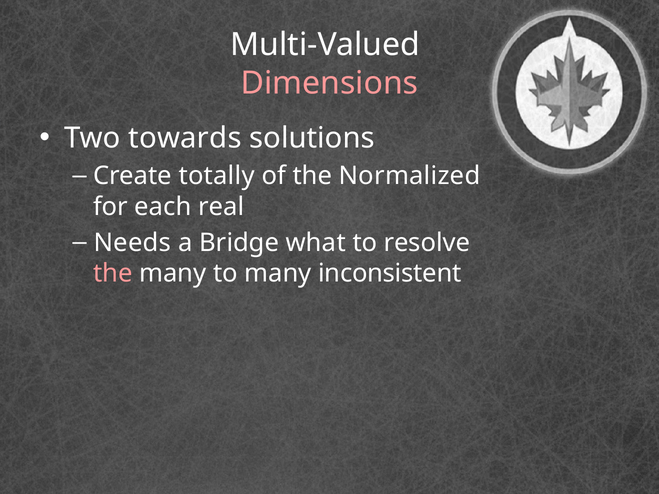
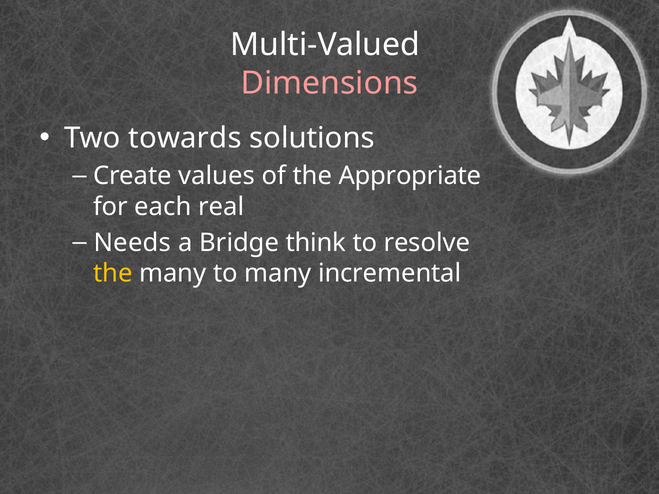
totally: totally -> values
Normalized: Normalized -> Appropriate
what: what -> think
the at (113, 274) colour: pink -> yellow
inconsistent: inconsistent -> incremental
